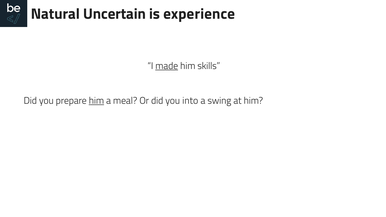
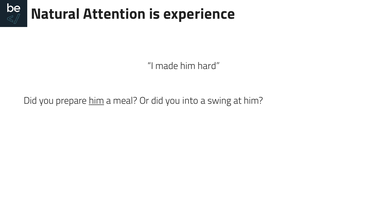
Uncertain: Uncertain -> Attention
made underline: present -> none
skills: skills -> hard
